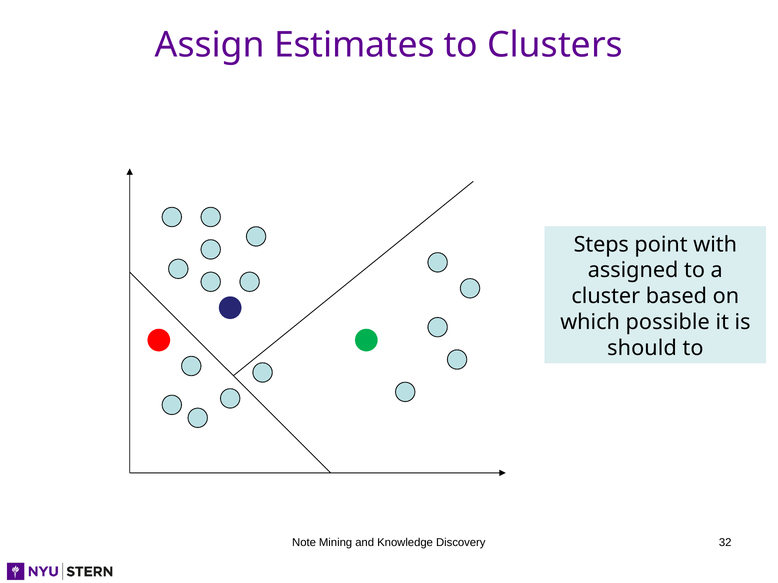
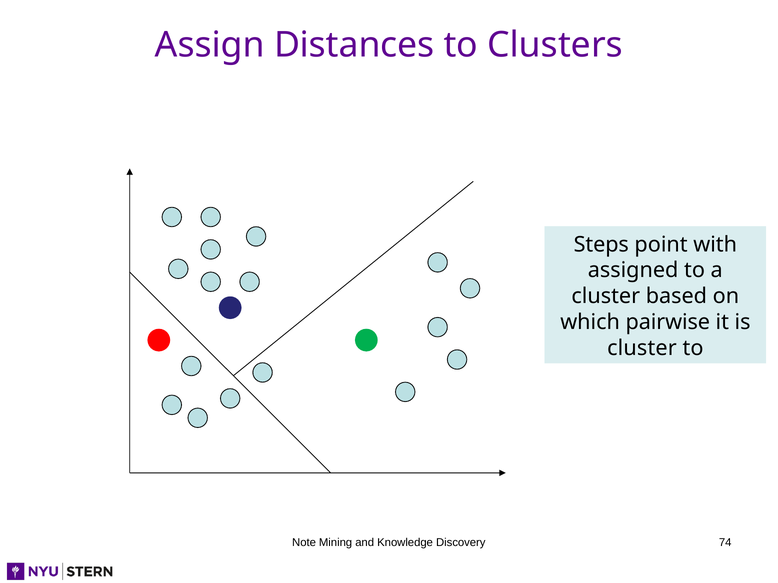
Estimates: Estimates -> Distances
possible: possible -> pairwise
should at (642, 348): should -> cluster
32: 32 -> 74
